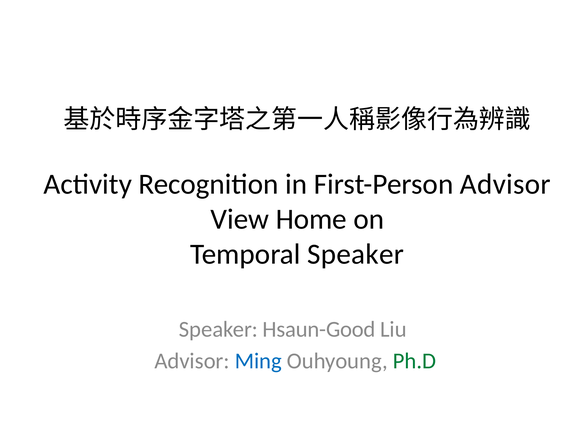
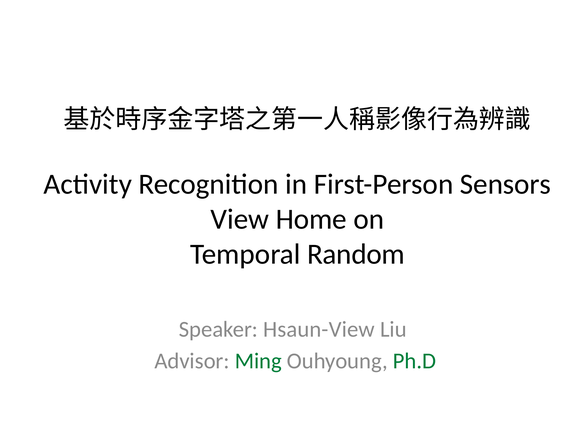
First-Person Advisor: Advisor -> Sensors
Temporal Speaker: Speaker -> Random
Hsaun-Good: Hsaun-Good -> Hsaun-View
Ming colour: blue -> green
